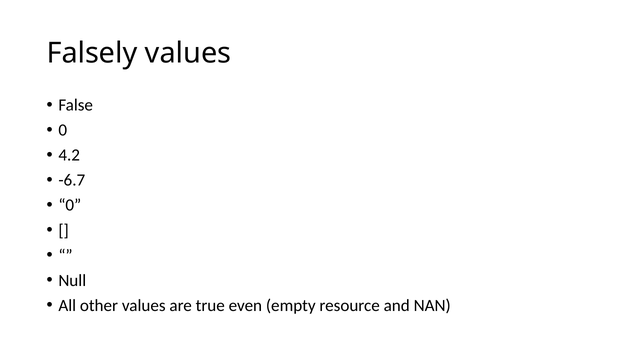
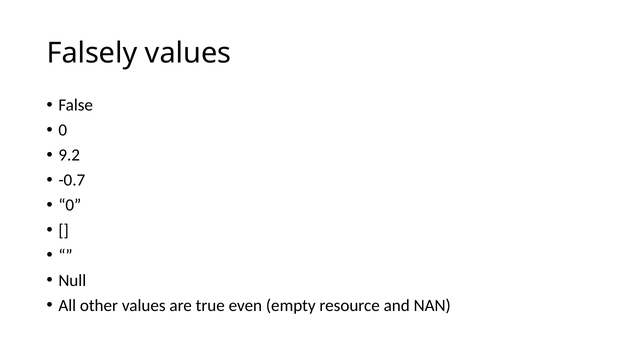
4.2: 4.2 -> 9.2
-6.7: -6.7 -> -0.7
